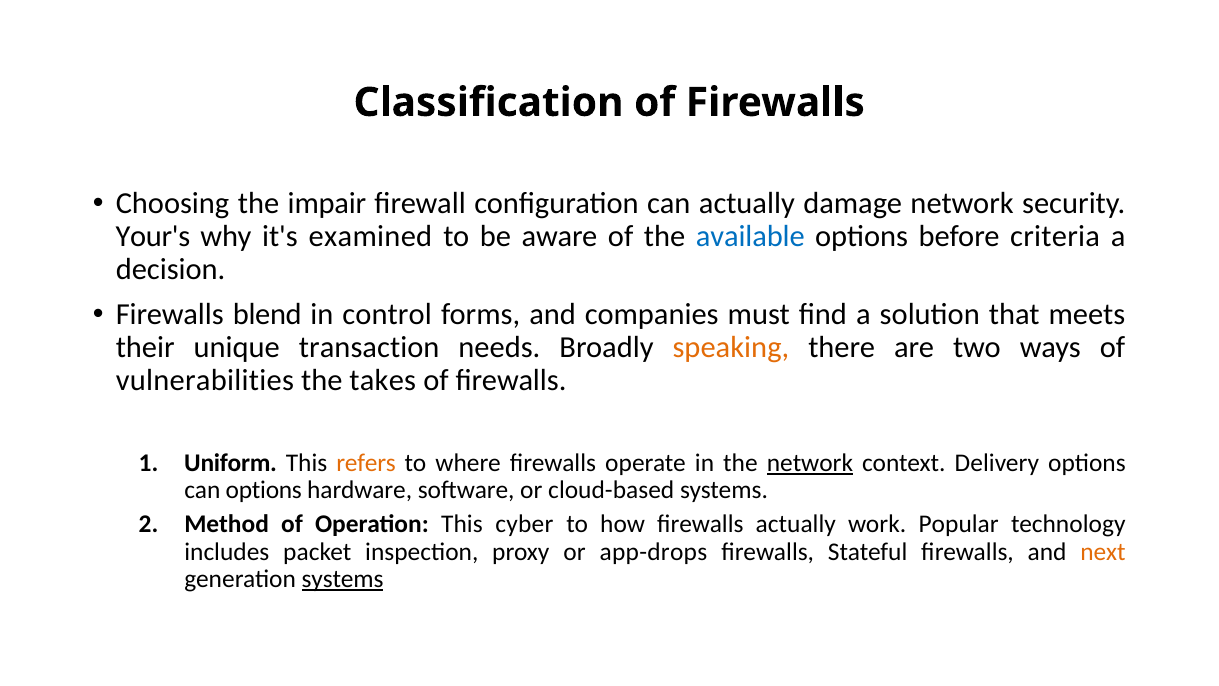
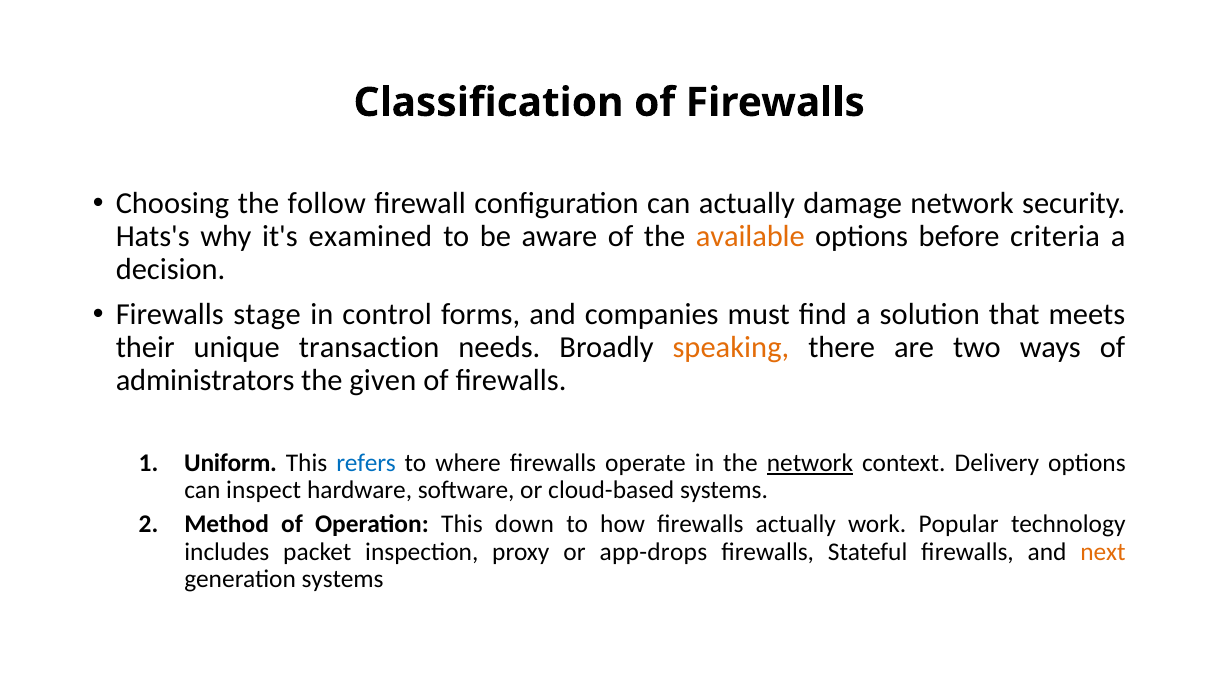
impair: impair -> follow
Your's: Your's -> Hats's
available colour: blue -> orange
blend: blend -> stage
vulnerabilities: vulnerabilities -> administrators
takes: takes -> given
refers colour: orange -> blue
can options: options -> inspect
cyber: cyber -> down
systems at (343, 579) underline: present -> none
